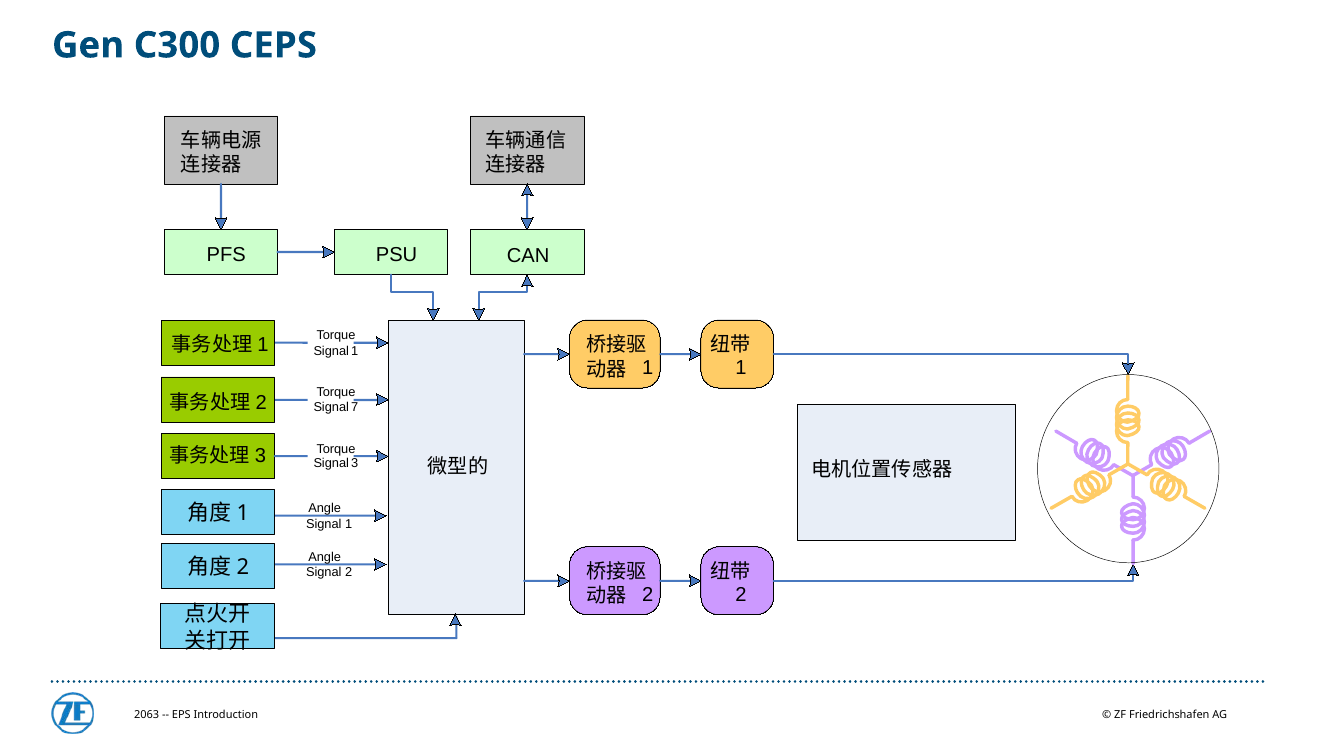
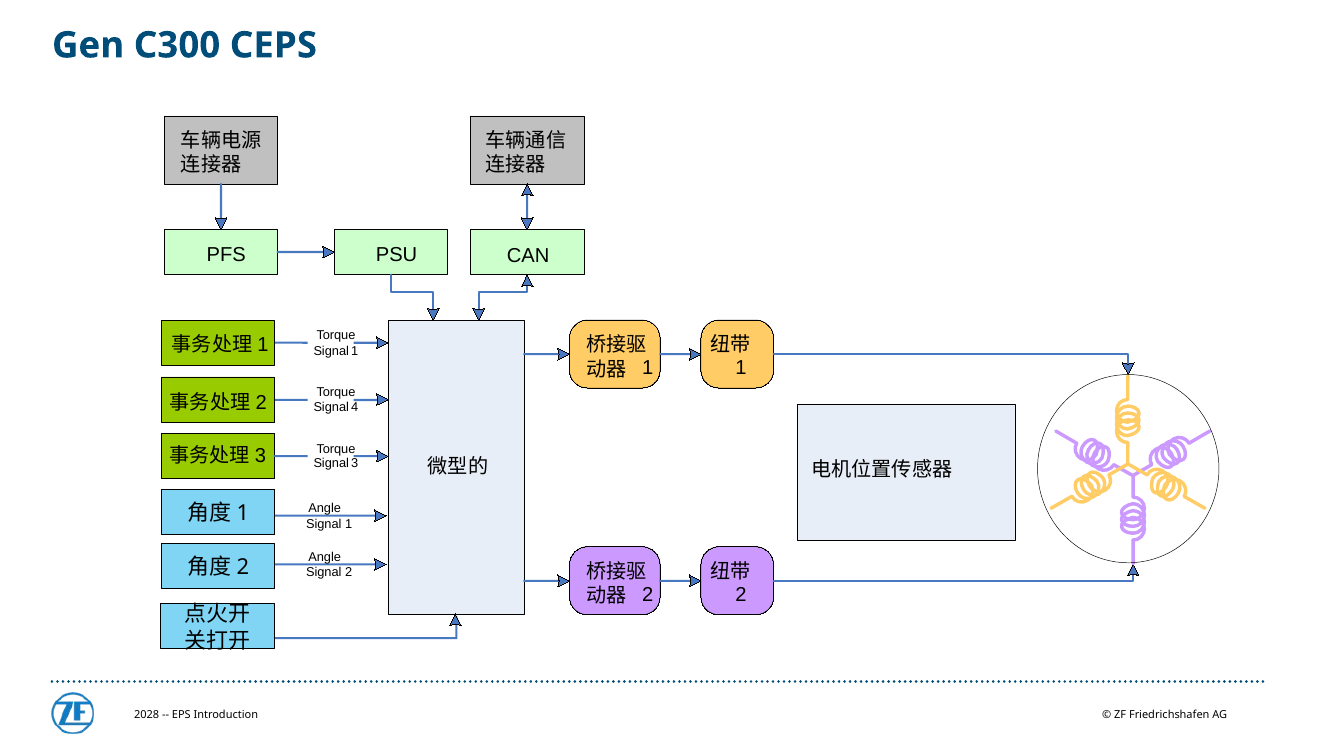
7: 7 -> 4
2063: 2063 -> 2028
